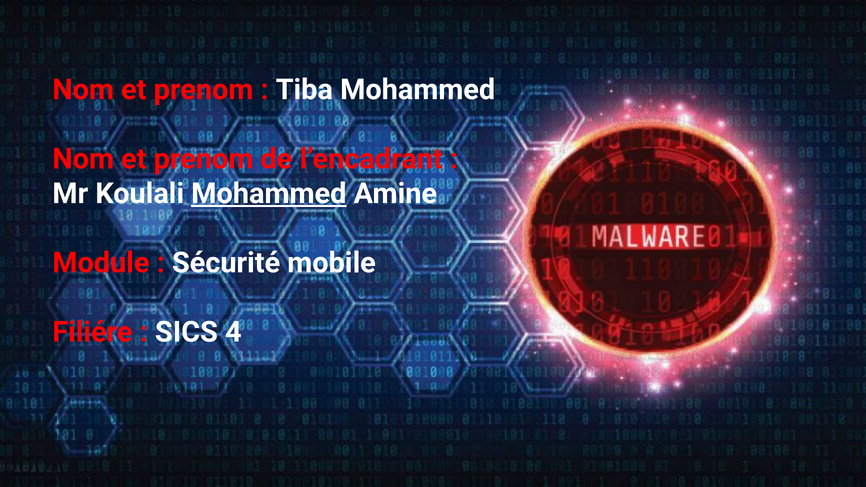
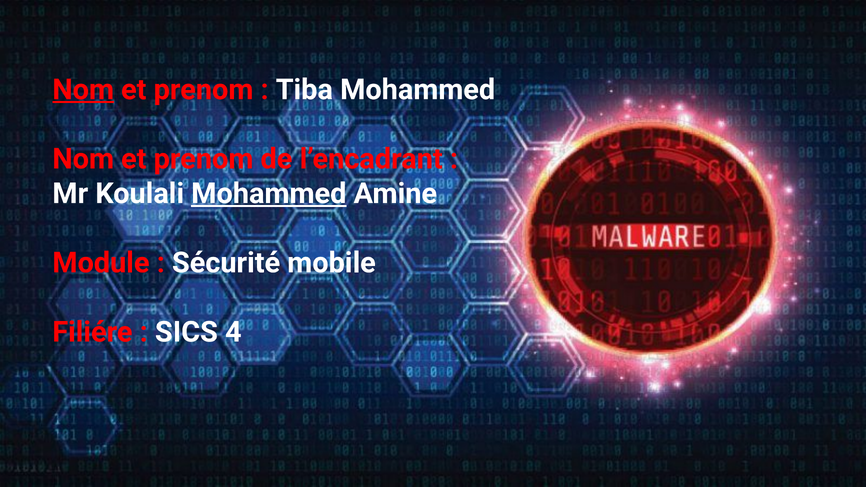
Nom at (83, 90) underline: none -> present
